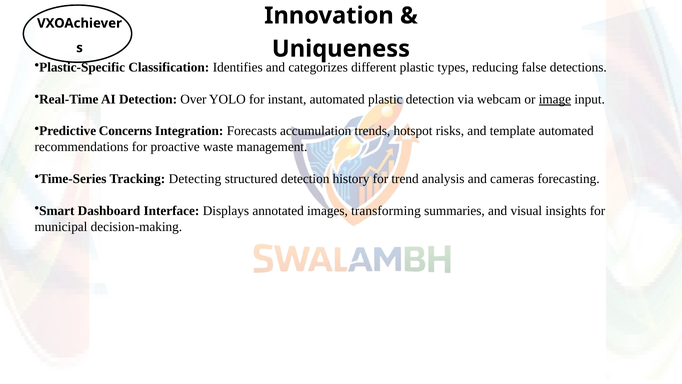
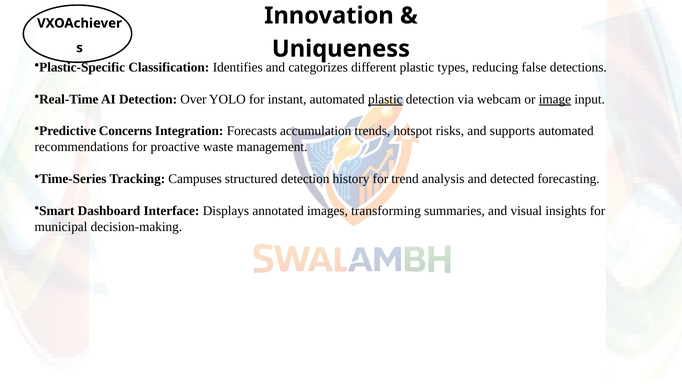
plastic at (385, 99) underline: none -> present
template: template -> supports
Detecting: Detecting -> Campuses
cameras: cameras -> detected
